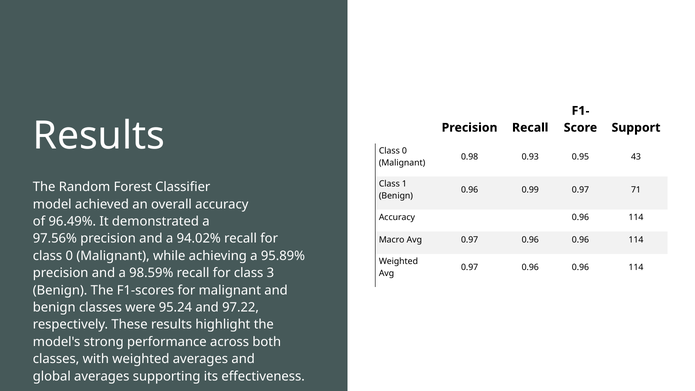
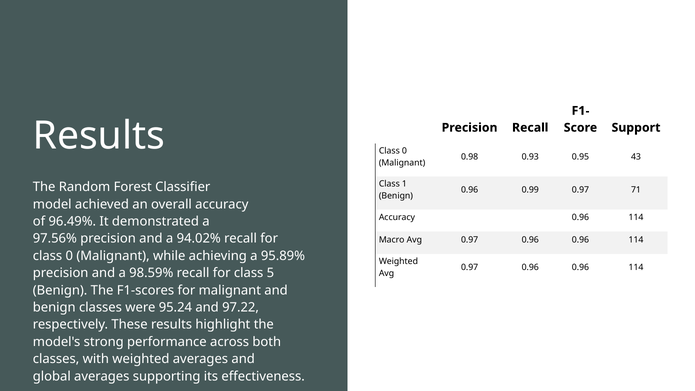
3: 3 -> 5
